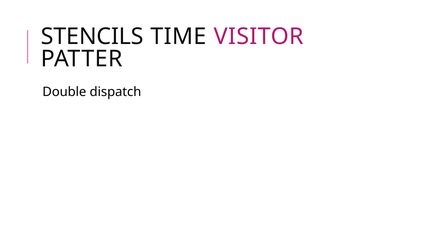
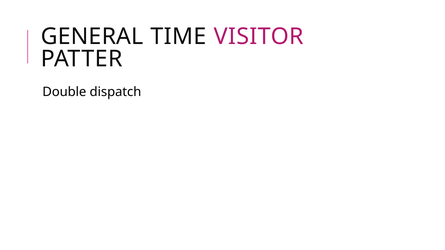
STENCILS: STENCILS -> GENERAL
